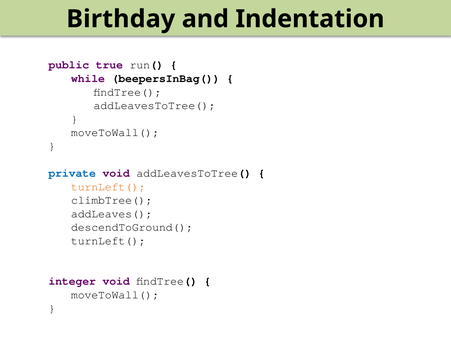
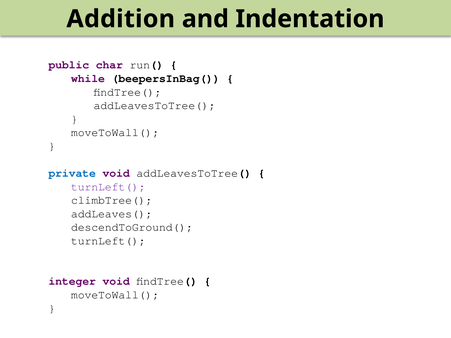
Birthday: Birthday -> Addition
true: true -> char
turnLeft( at (108, 187) colour: orange -> purple
